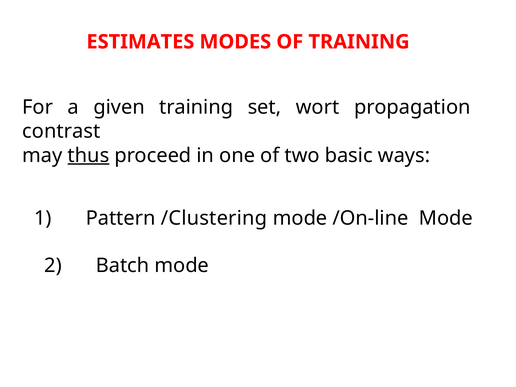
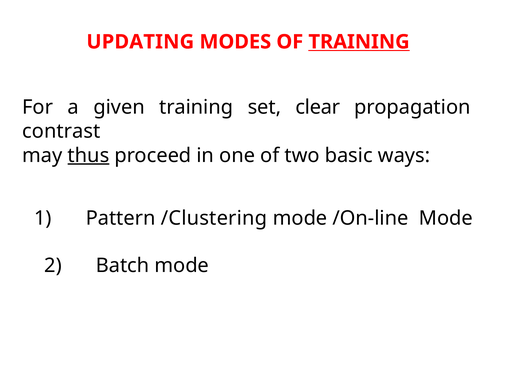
ESTIMATES: ESTIMATES -> UPDATING
TRAINING at (359, 42) underline: none -> present
wort: wort -> clear
